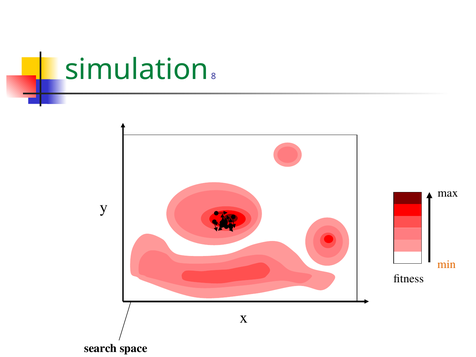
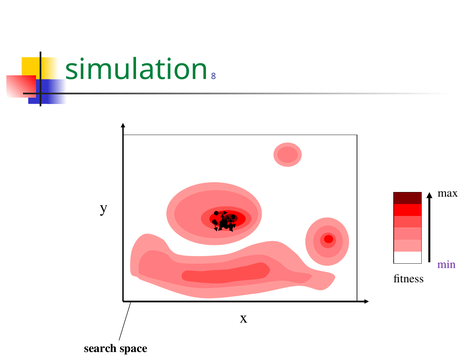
min colour: orange -> purple
